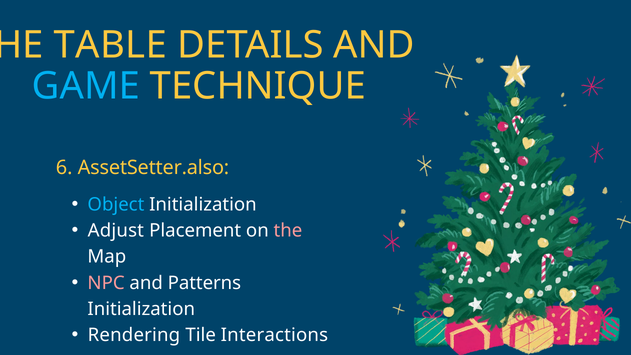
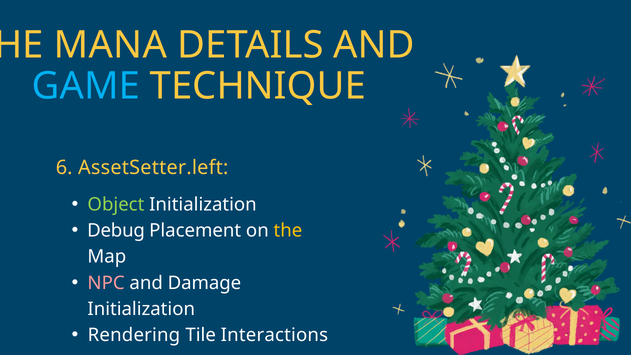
TABLE: TABLE -> MANA
AssetSetter.also: AssetSetter.also -> AssetSetter.left
Object colour: light blue -> light green
Adjust: Adjust -> Debug
the at (288, 231) colour: pink -> yellow
Patterns: Patterns -> Damage
